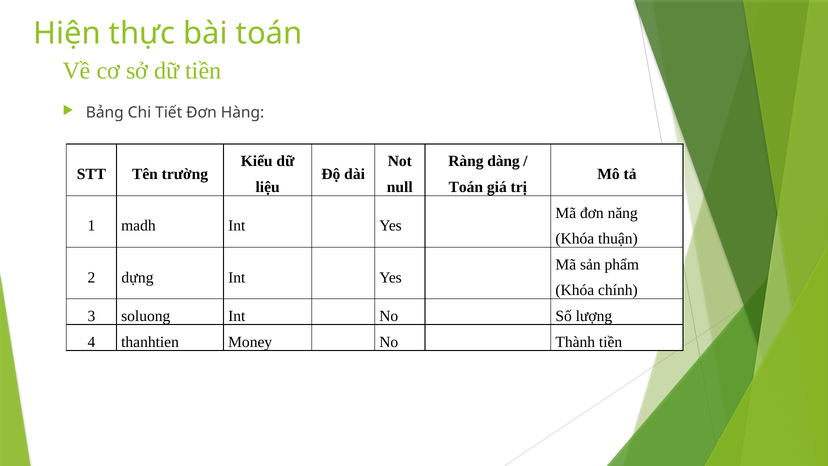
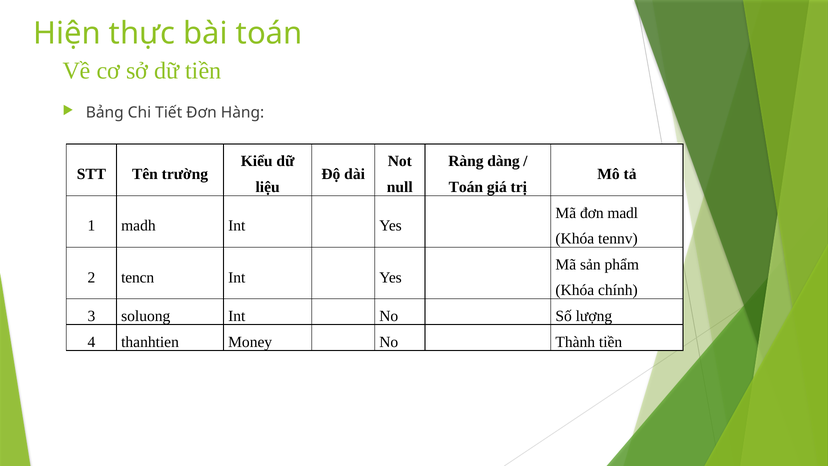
năng: năng -> madl
thuận: thuận -> tennv
dựng: dựng -> tencn
